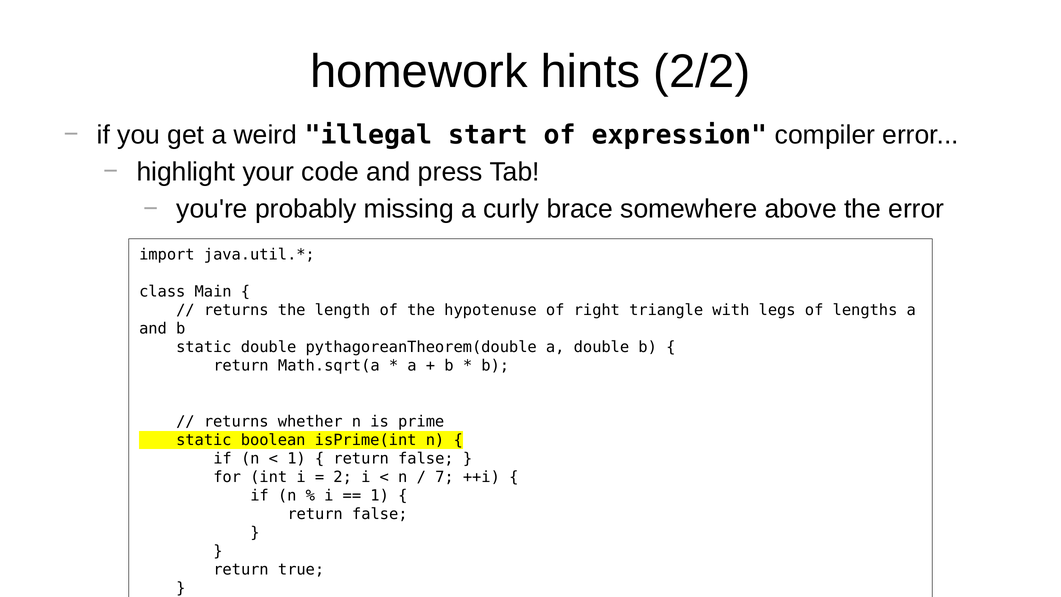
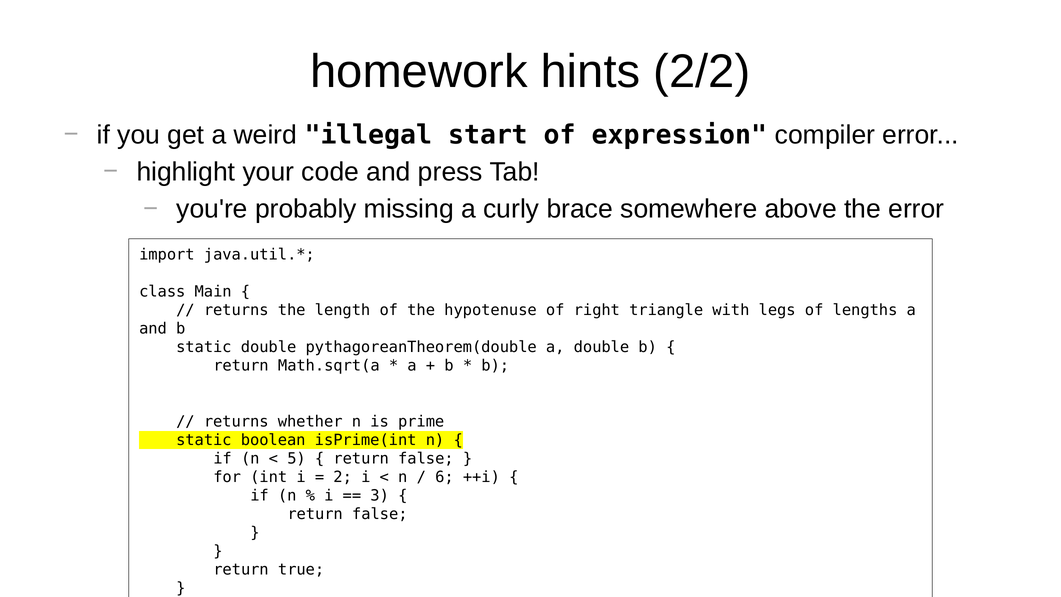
1 at (297, 458): 1 -> 5
7: 7 -> 6
1 at (380, 495): 1 -> 3
